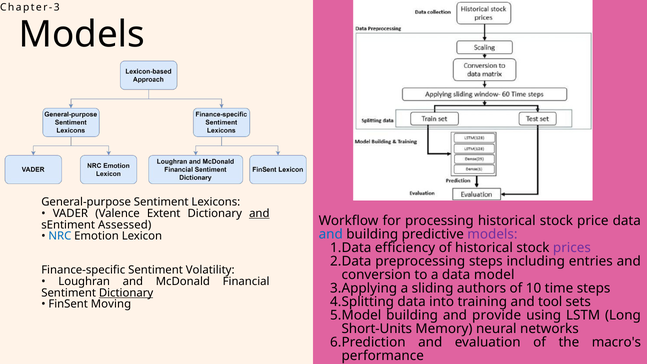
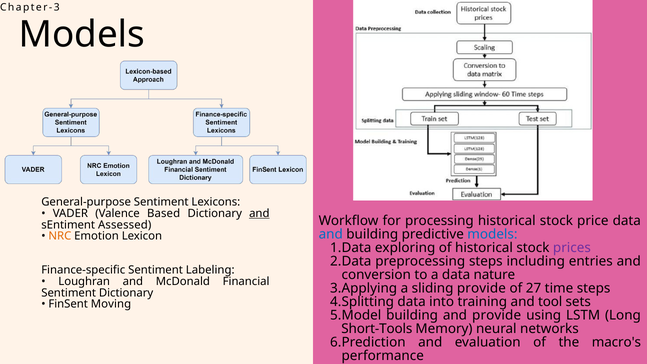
Extent: Extent -> Based
models at (492, 234) colour: purple -> blue
NRC colour: blue -> orange
efficiency: efficiency -> exploring
Volatility: Volatility -> Labeling
model: model -> nature
sliding authors: authors -> provide
10: 10 -> 27
Dictionary at (126, 293) underline: present -> none
Short-Units: Short-Units -> Short-Tools
